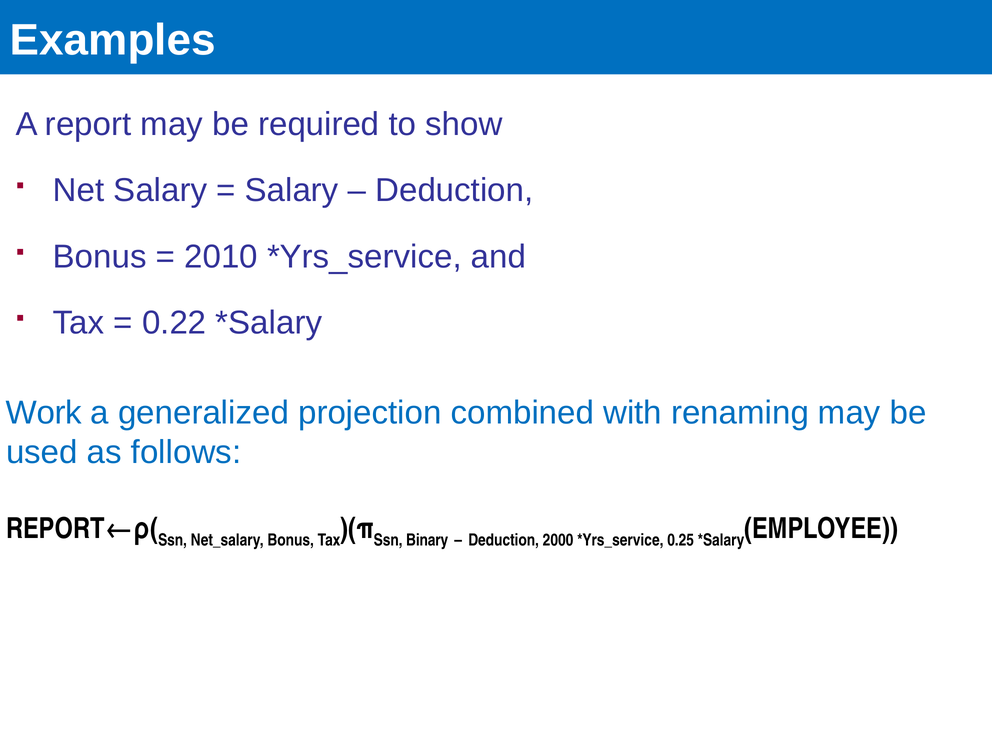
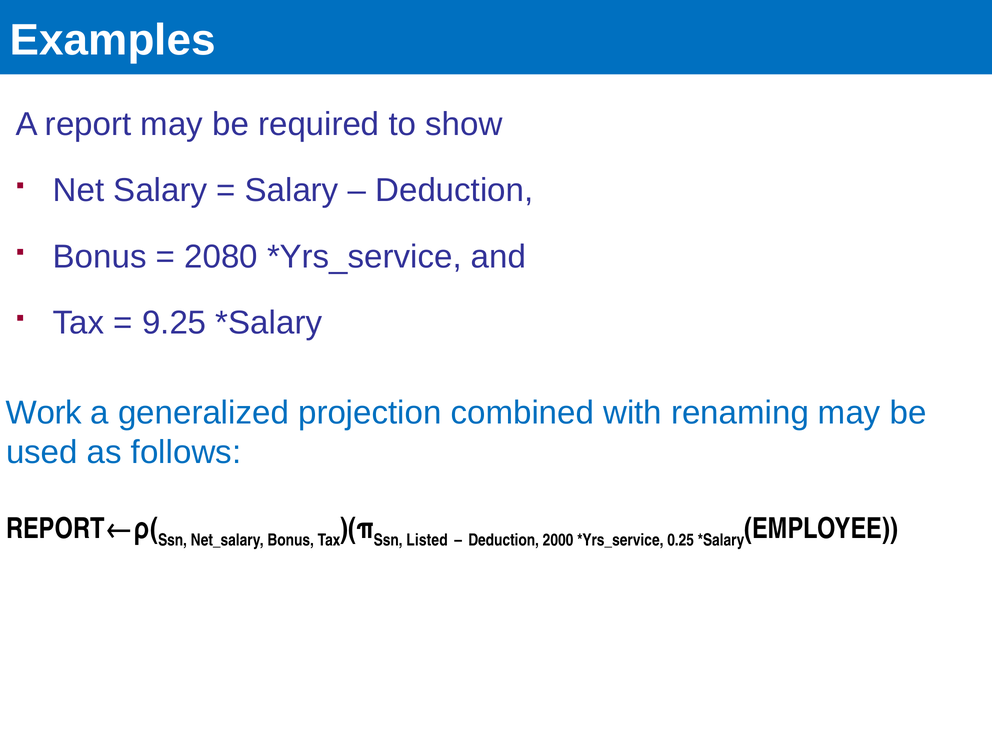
2010: 2010 -> 2080
0.22: 0.22 -> 9.25
Binary: Binary -> Listed
